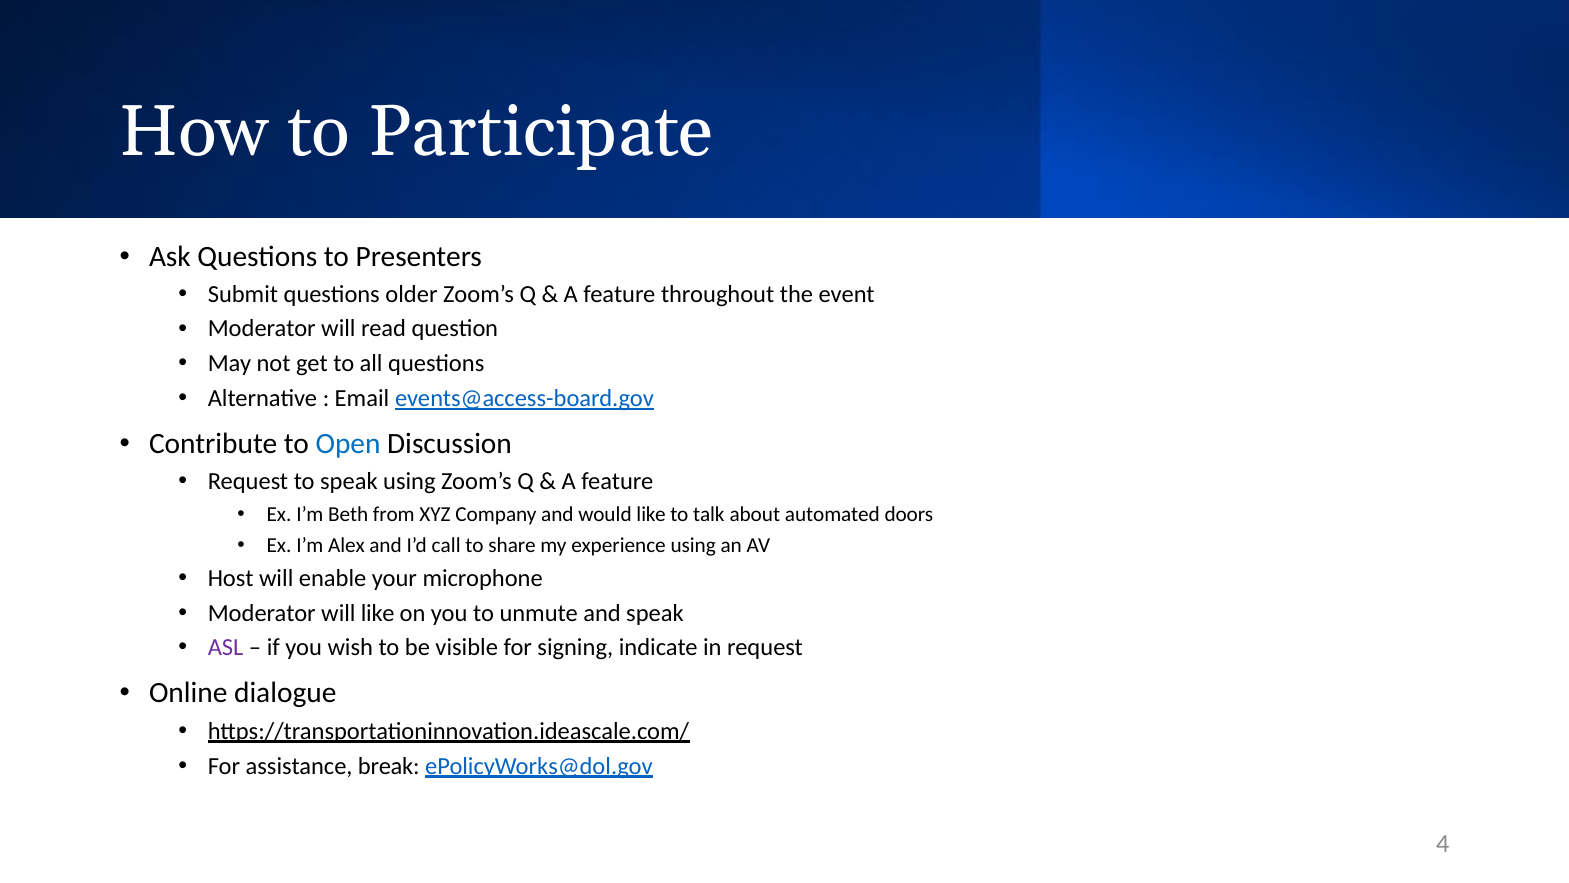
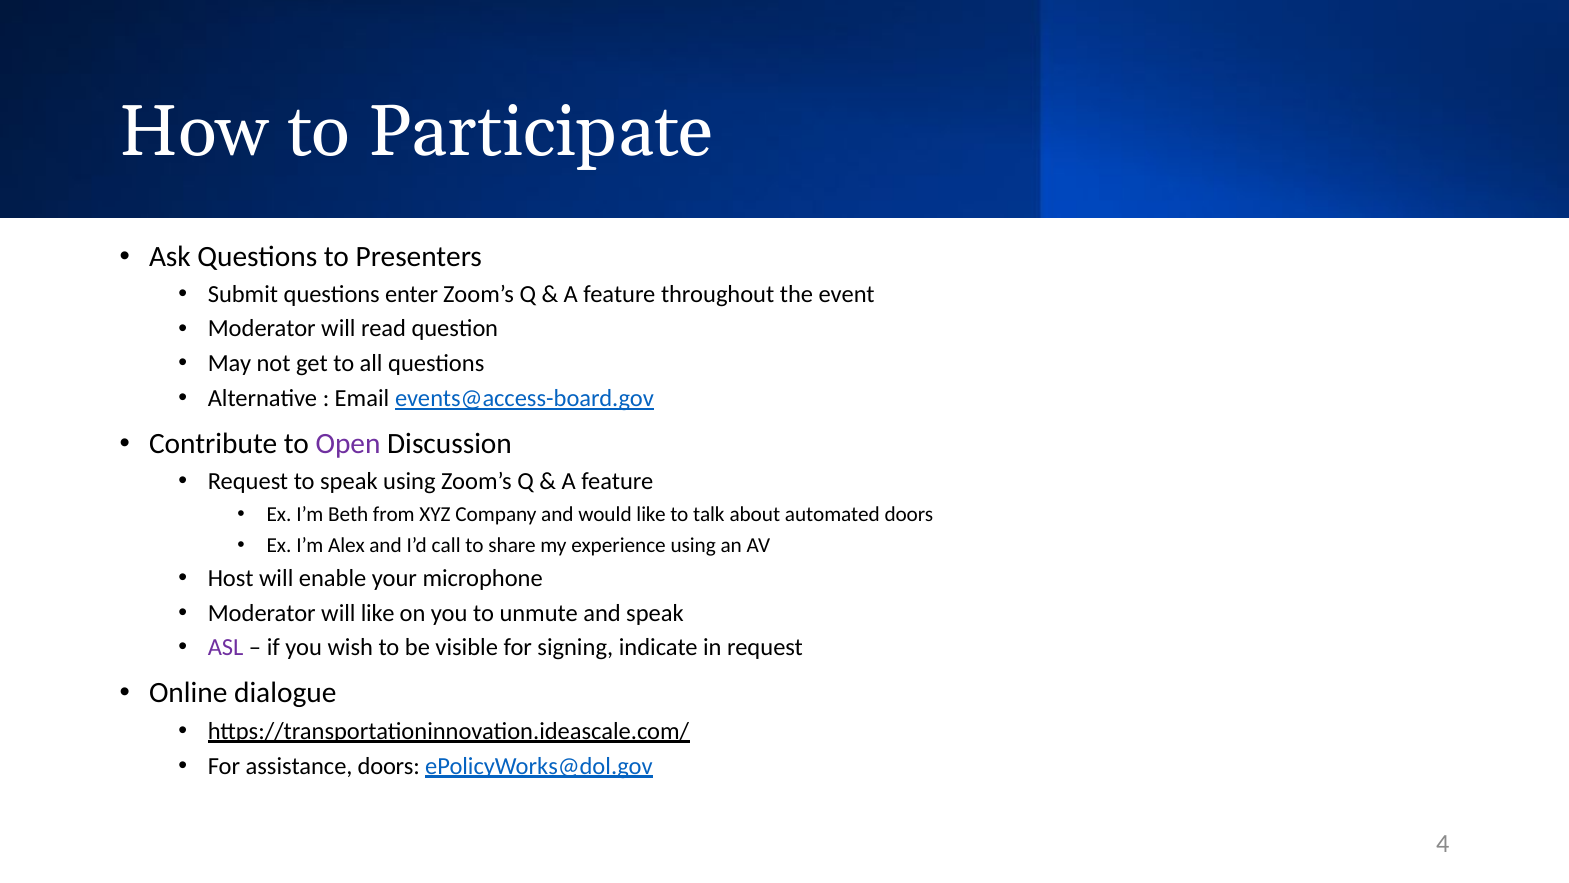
older: older -> enter
Open colour: blue -> purple
assistance break: break -> doors
